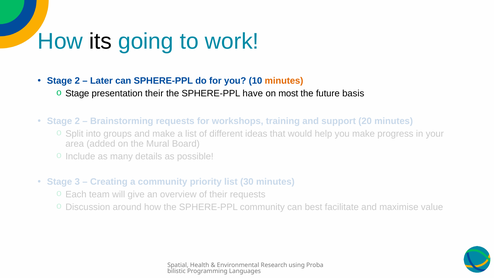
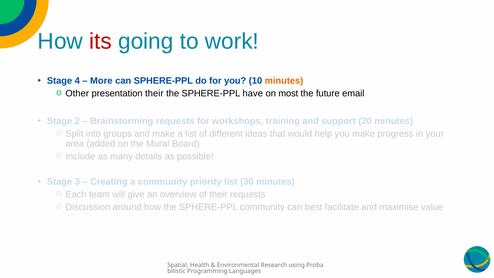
its colour: black -> red
2 at (77, 81): 2 -> 4
Later: Later -> More
Stage at (77, 93): Stage -> Other
basis: basis -> email
